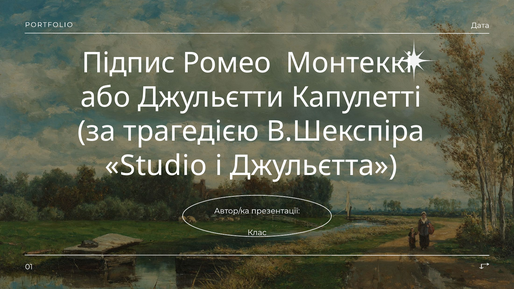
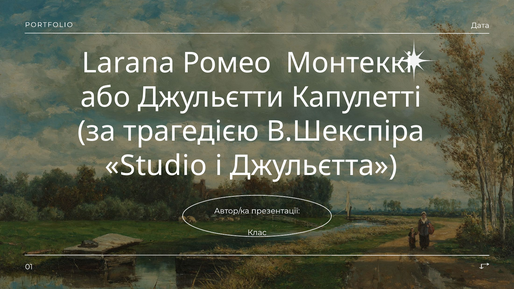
Підпис: Підпис -> Larana
